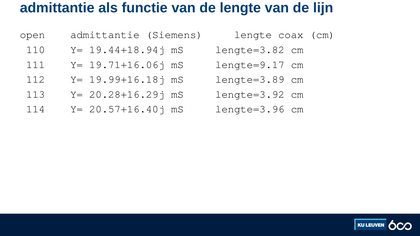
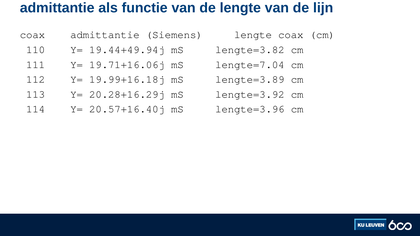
open at (32, 35): open -> coax
19.44+18.94j: 19.44+18.94j -> 19.44+49.94j
lengte=9.17: lengte=9.17 -> lengte=7.04
